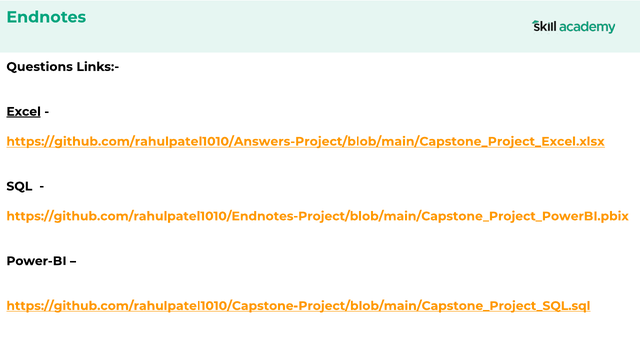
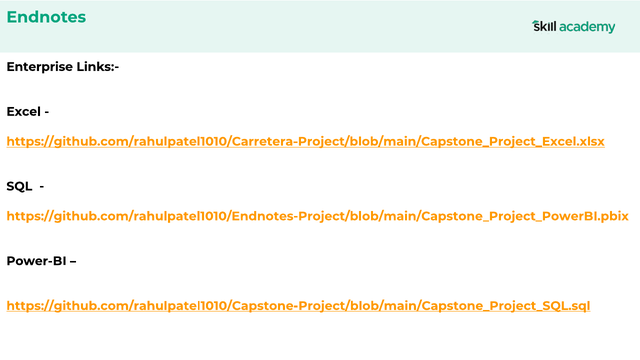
Questions: Questions -> Enterprise
Excel underline: present -> none
https://github.com/rahulpatel1010/Answers-Project/blob/main/Capstone_Project_Excel.xlsx: https://github.com/rahulpatel1010/Answers-Project/blob/main/Capstone_Project_Excel.xlsx -> https://github.com/rahulpatel1010/Carretera-Project/blob/main/Capstone_Project_Excel.xlsx
